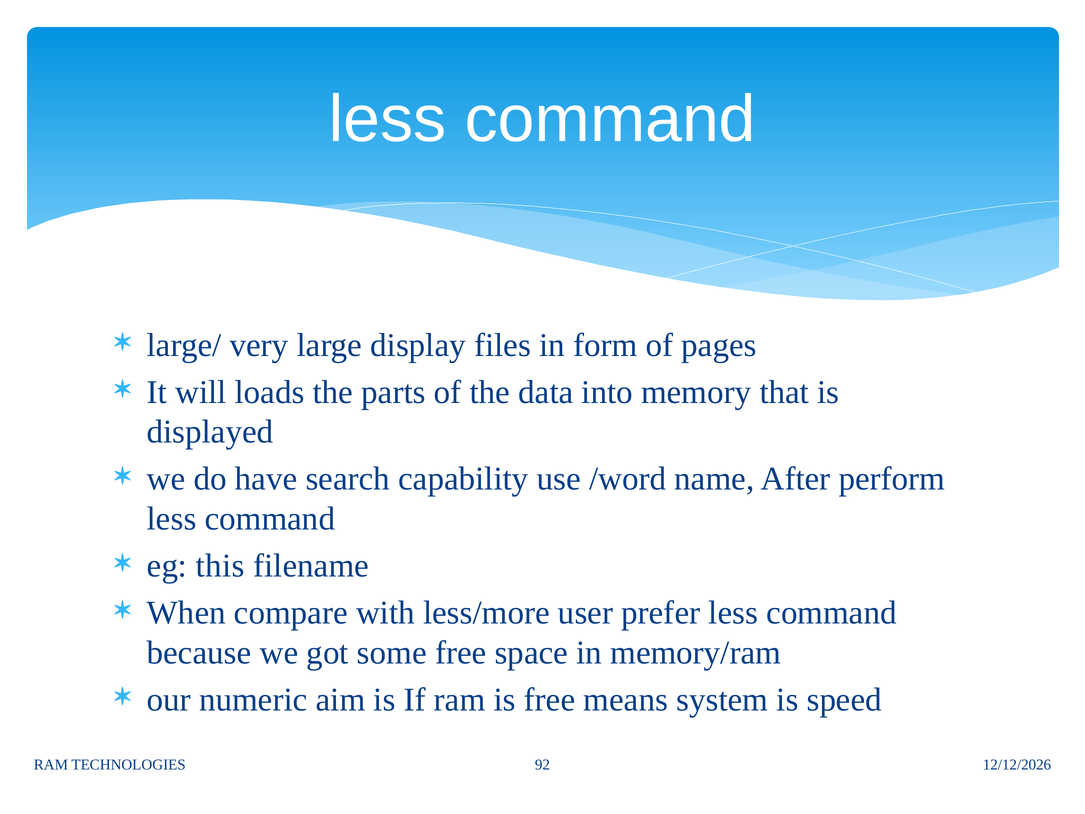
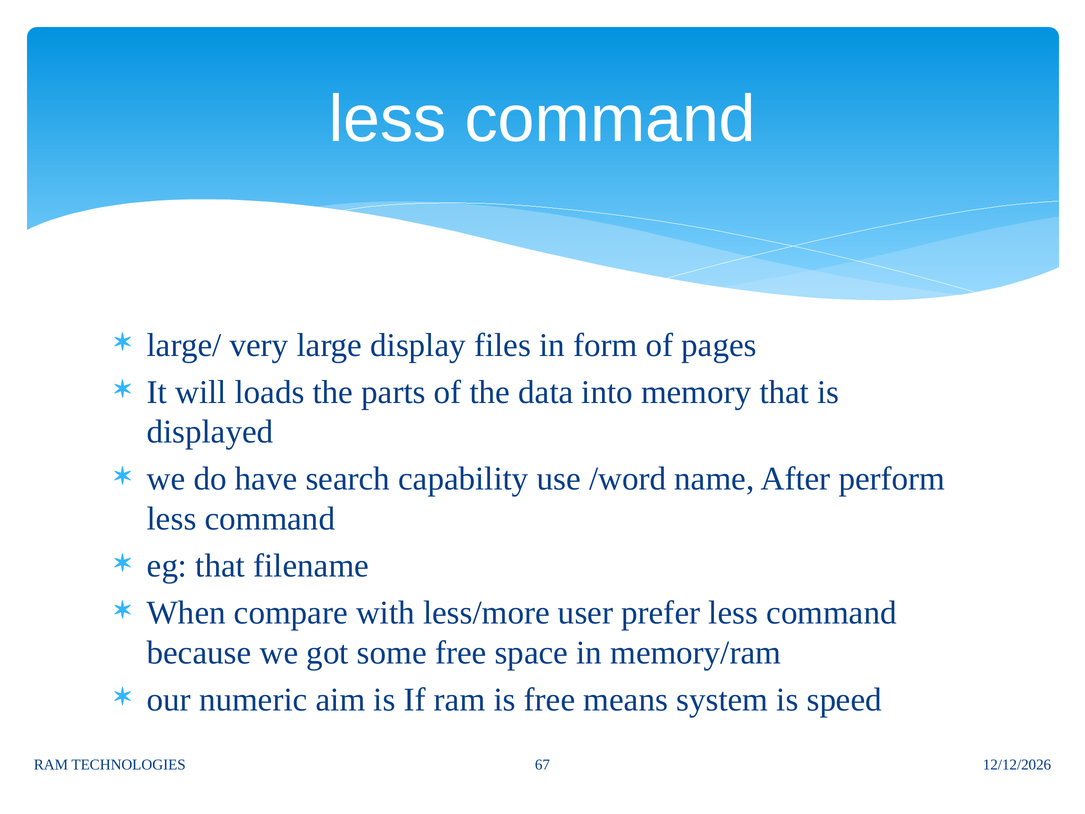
eg this: this -> that
92: 92 -> 67
